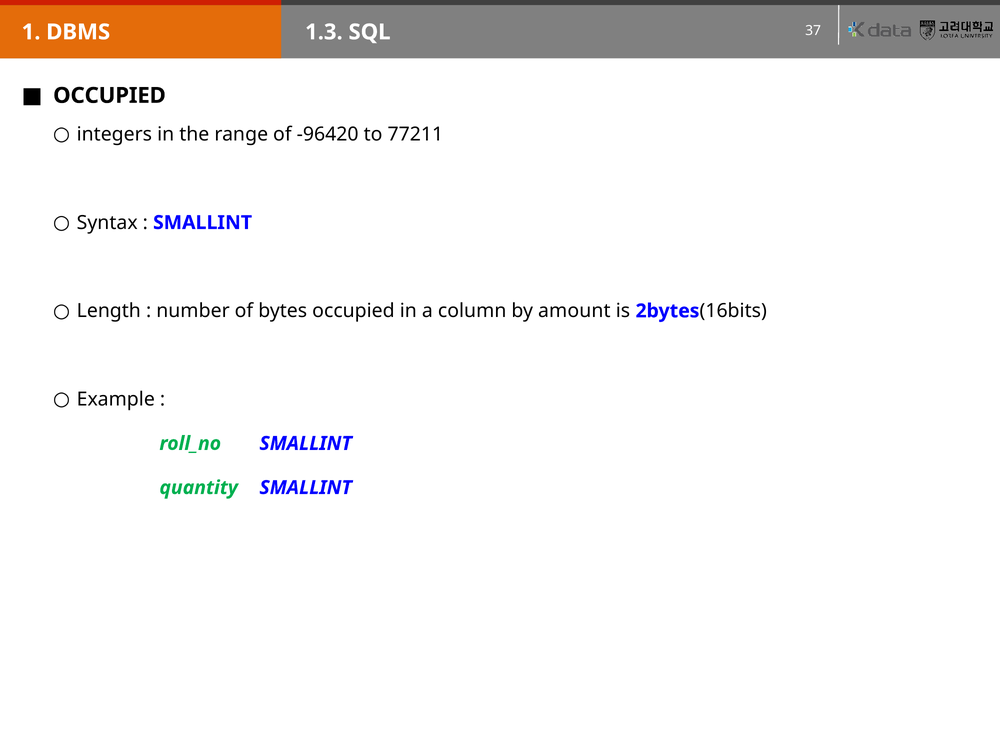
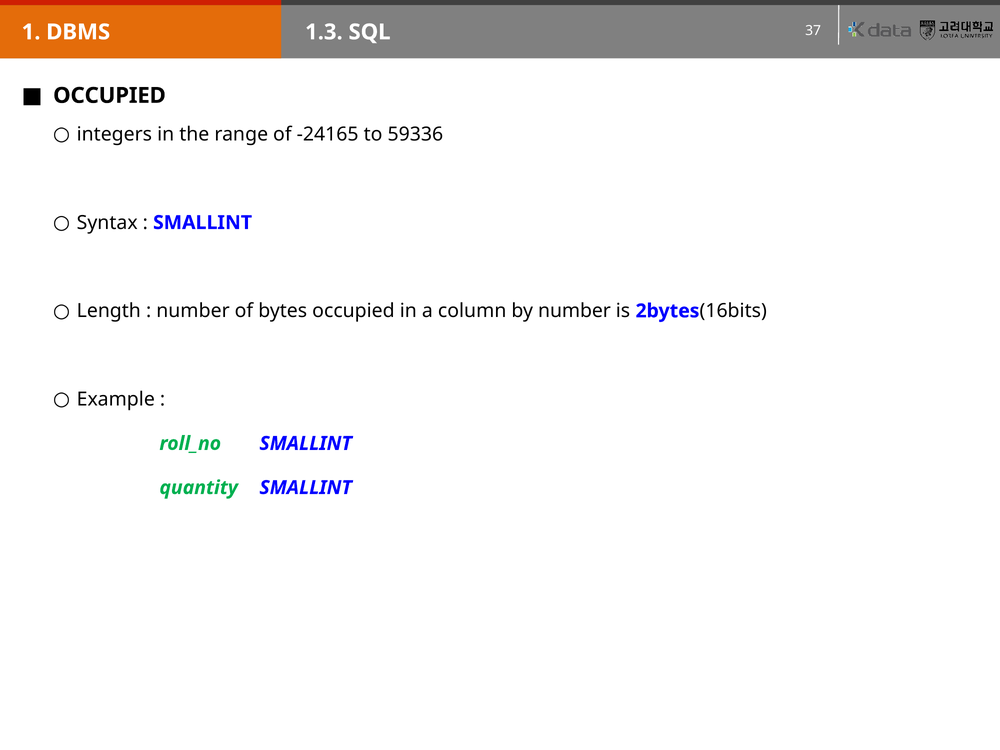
-96420: -96420 -> -24165
77211: 77211 -> 59336
by amount: amount -> number
